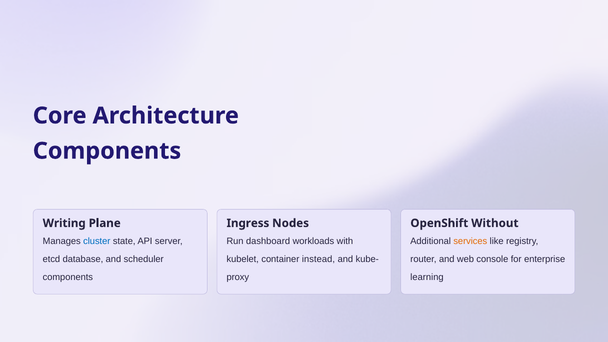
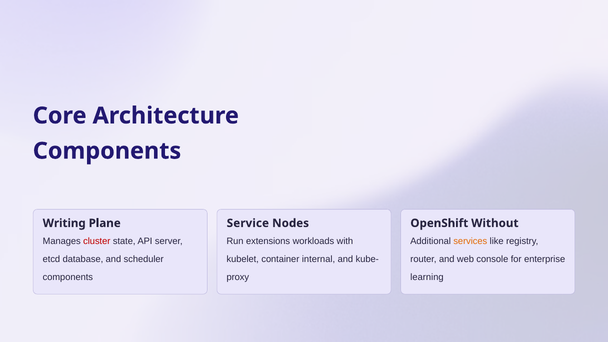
Ingress: Ingress -> Service
cluster colour: blue -> red
dashboard: dashboard -> extensions
instead: instead -> internal
